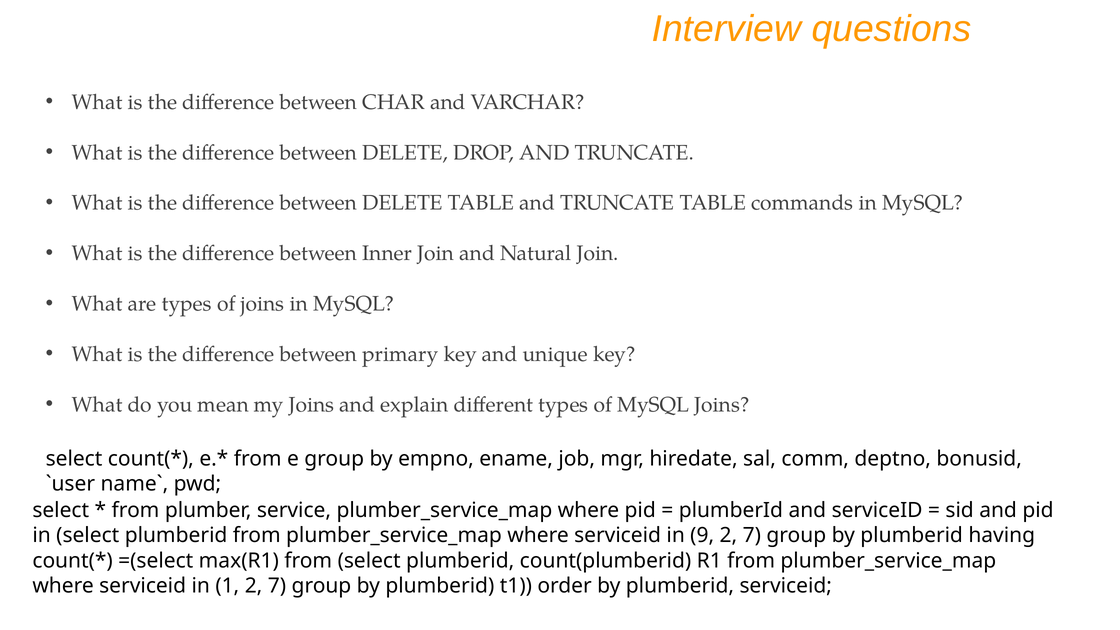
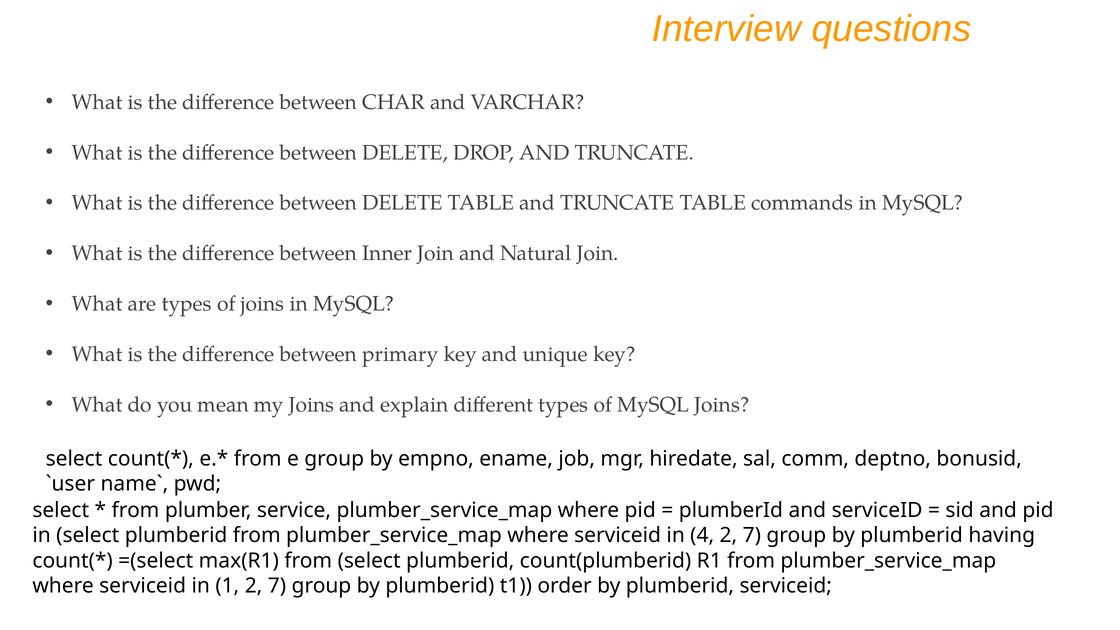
9: 9 -> 4
